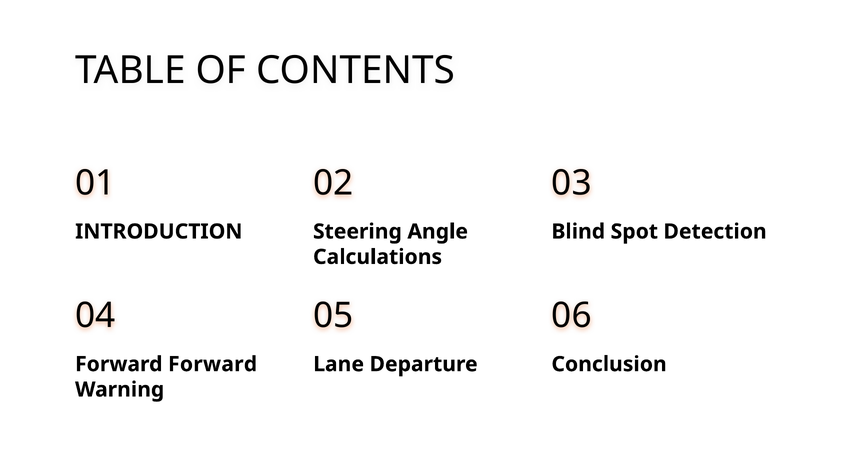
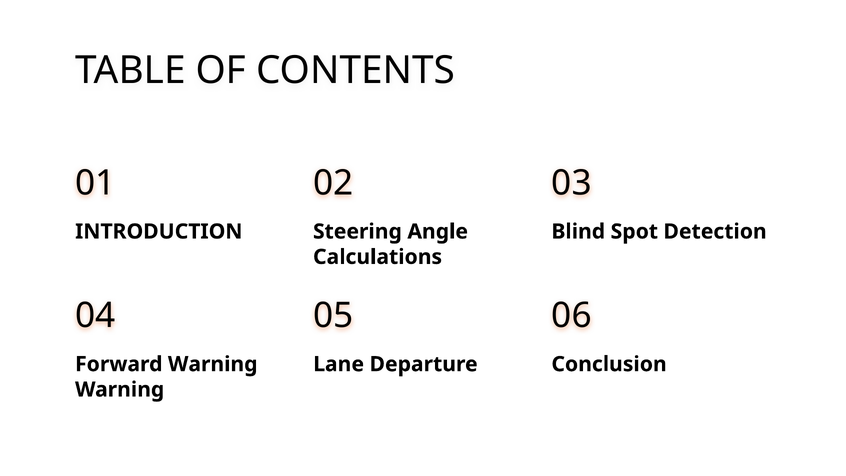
Forward Forward: Forward -> Warning
